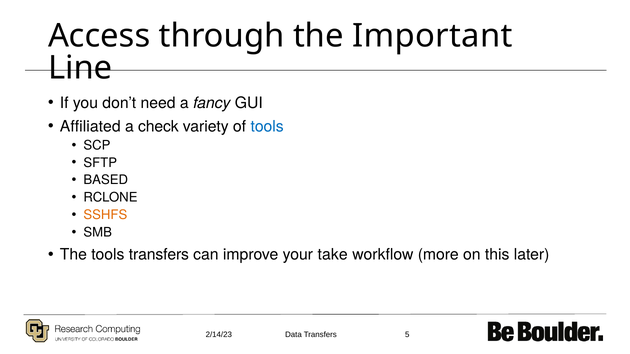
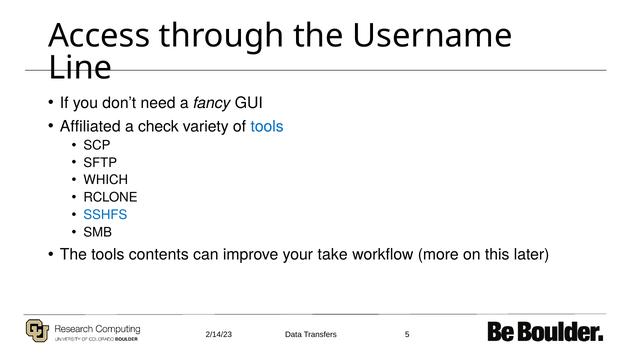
Important: Important -> Username
BASED: BASED -> WHICH
SSHFS colour: orange -> blue
tools transfers: transfers -> contents
